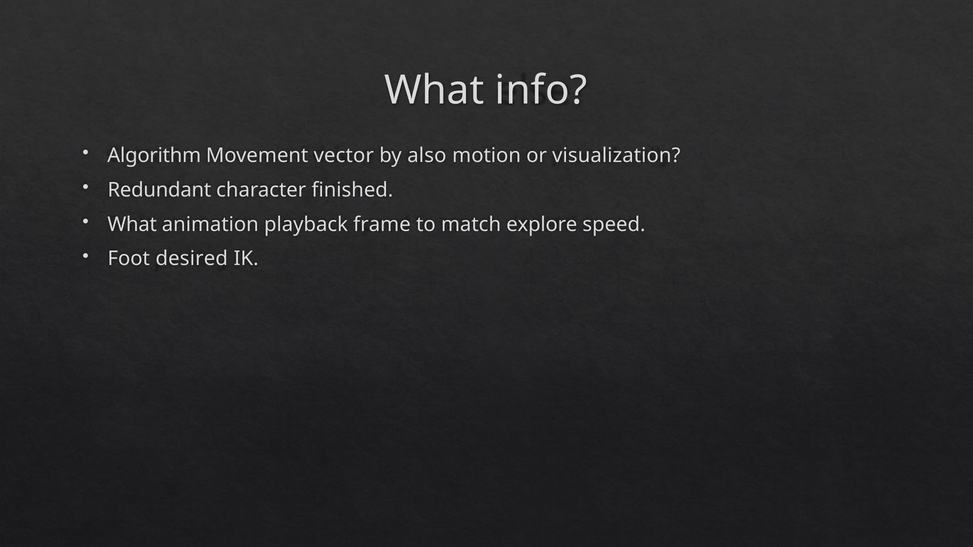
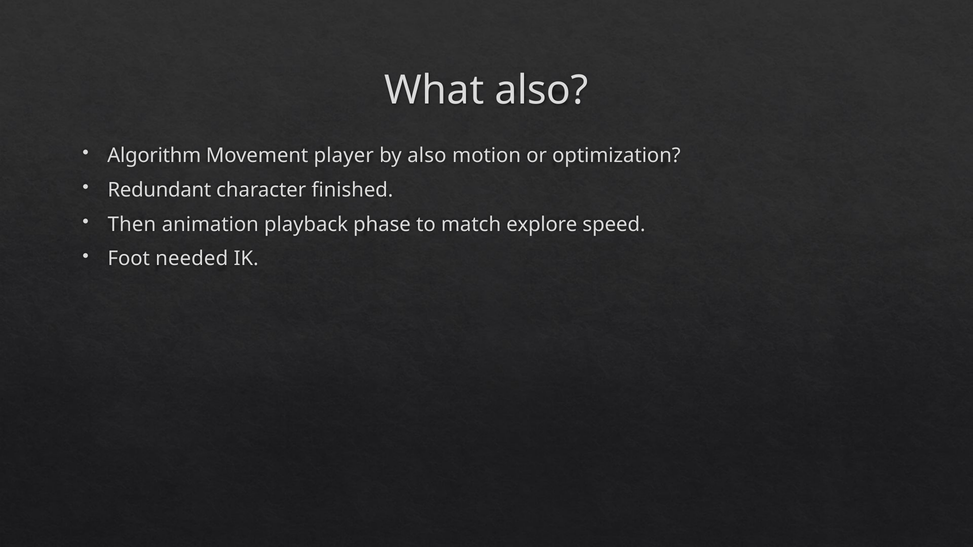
What info: info -> also
vector: vector -> player
visualization: visualization -> optimization
What at (132, 224): What -> Then
frame: frame -> phase
desired: desired -> needed
